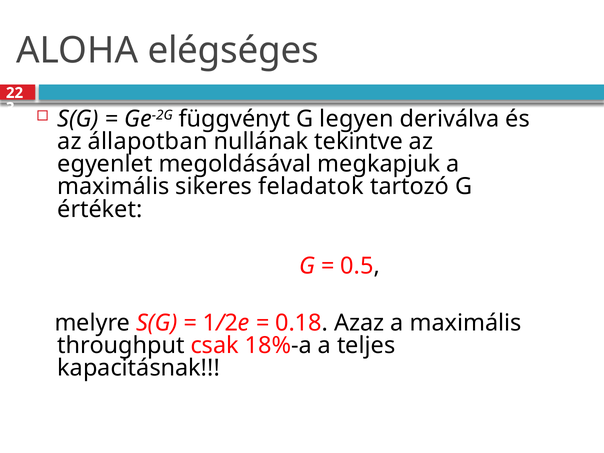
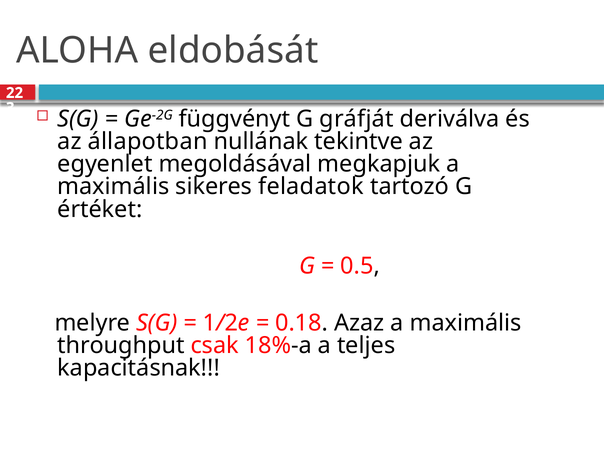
elégséges: elégséges -> eldobását
legyen: legyen -> gráfját
